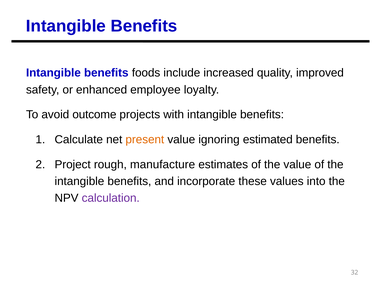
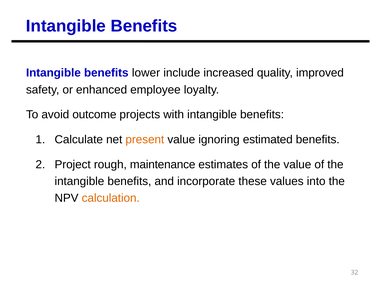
foods: foods -> lower
manufacture: manufacture -> maintenance
calculation colour: purple -> orange
